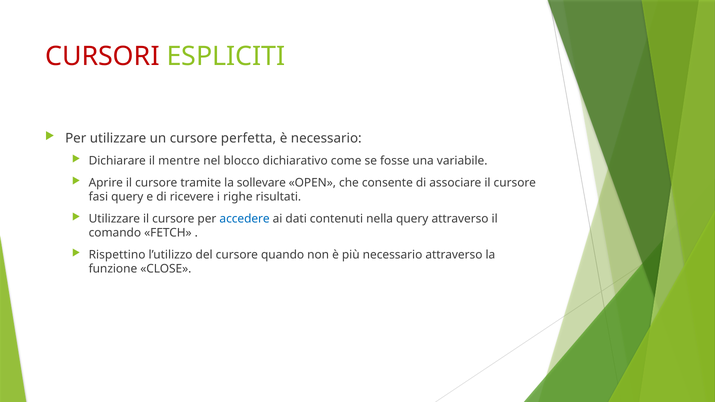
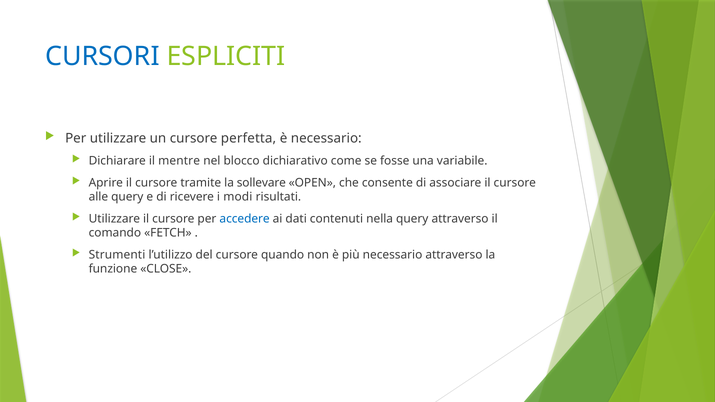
CURSORI colour: red -> blue
fasi: fasi -> alle
righe: righe -> modi
Rispettino: Rispettino -> Strumenti
